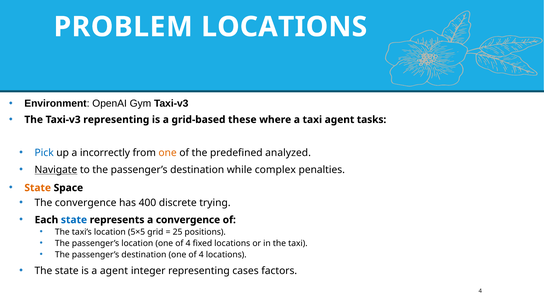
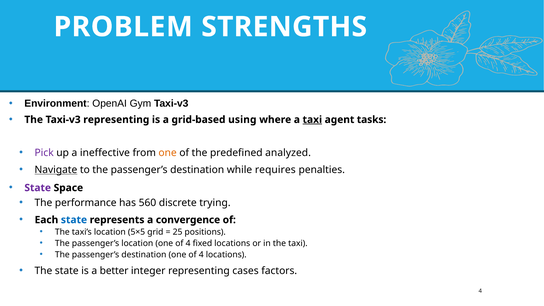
PROBLEM LOCATIONS: LOCATIONS -> STRENGTHS
these: these -> using
taxi at (312, 120) underline: none -> present
Pick colour: blue -> purple
incorrectly: incorrectly -> ineffective
complex: complex -> requires
State at (38, 188) colour: orange -> purple
The convergence: convergence -> performance
400: 400 -> 560
a agent: agent -> better
